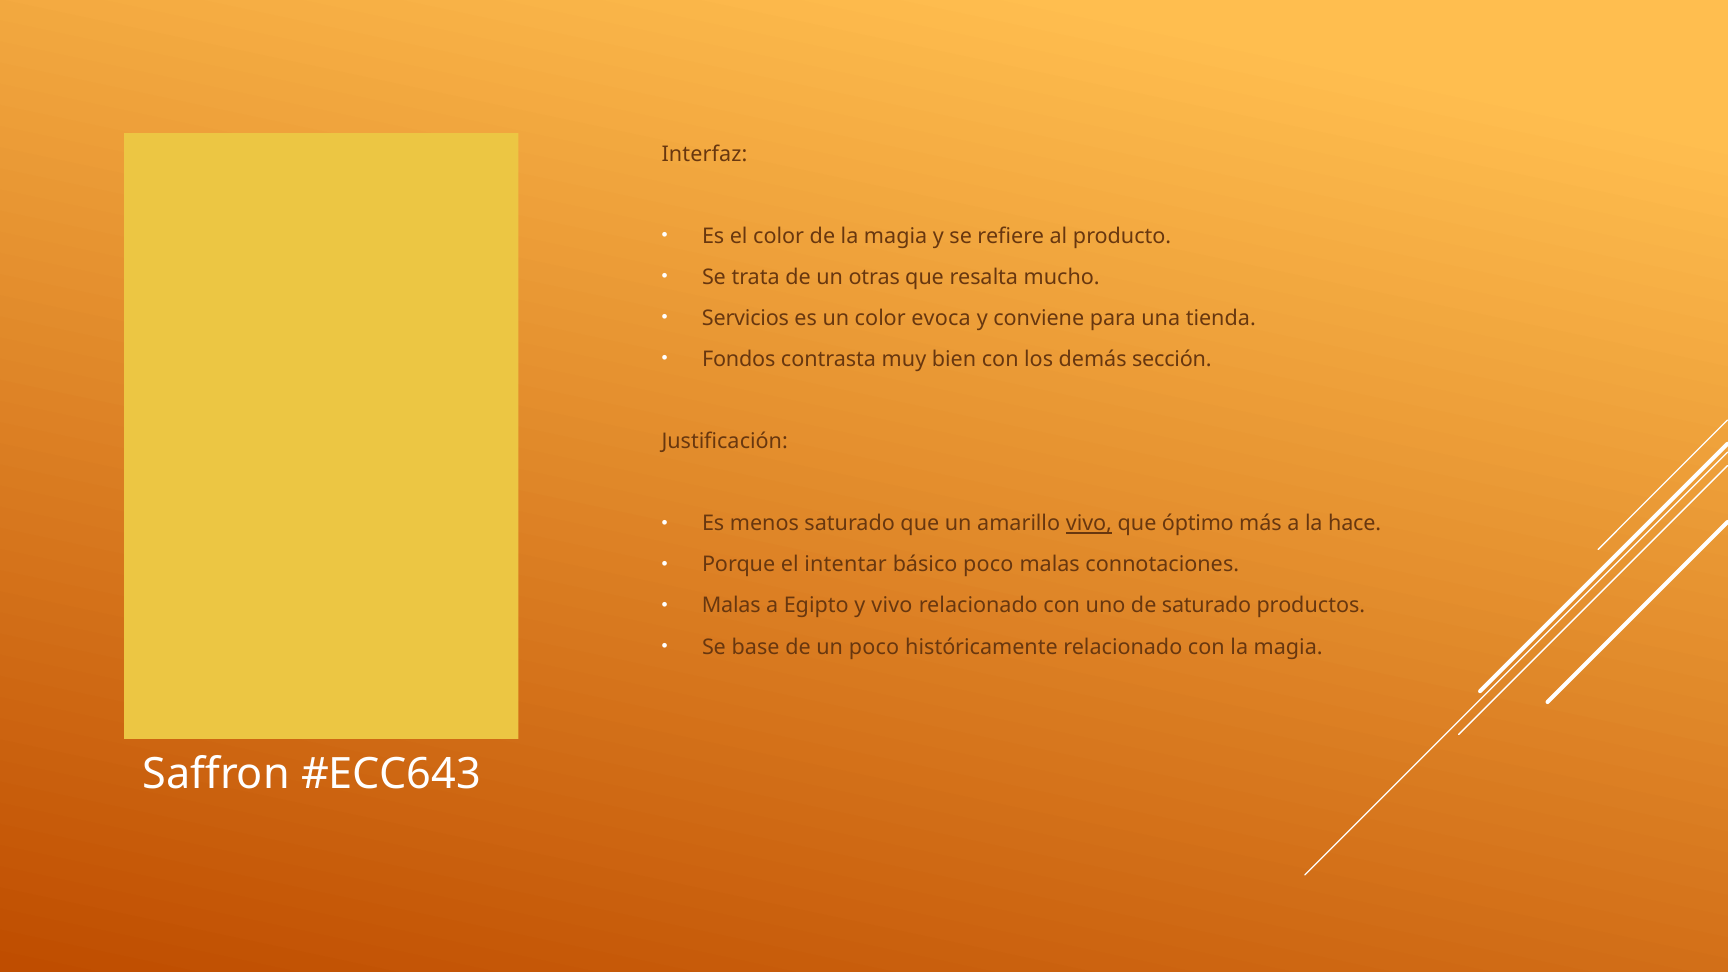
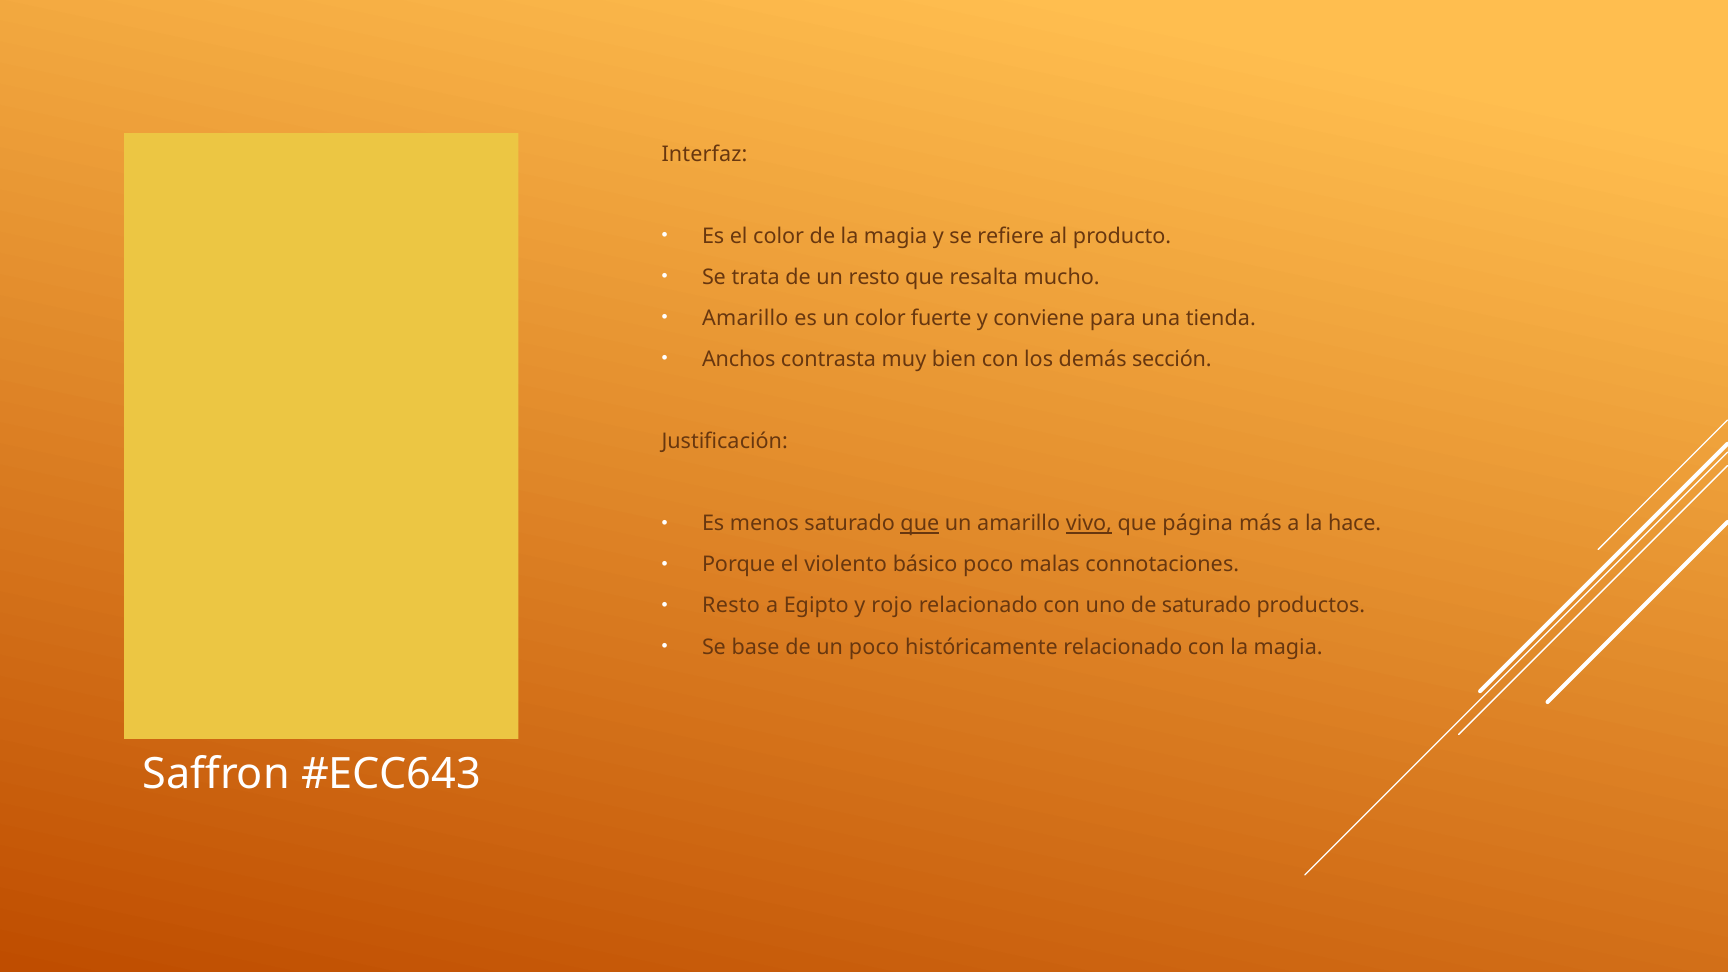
un otras: otras -> resto
Servicios at (745, 318): Servicios -> Amarillo
evoca: evoca -> fuerte
Fondos: Fondos -> Anchos
que at (920, 524) underline: none -> present
óptimo: óptimo -> página
intentar: intentar -> violento
Malas at (731, 606): Malas -> Resto
y vivo: vivo -> rojo
